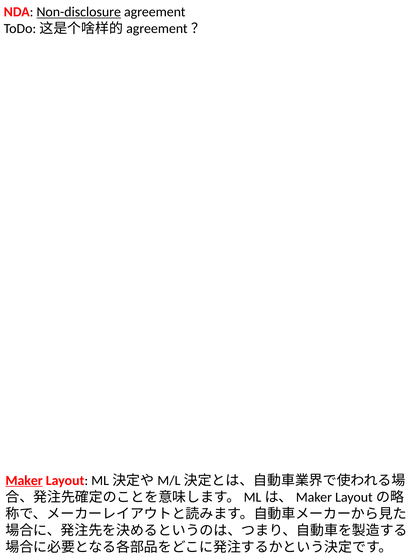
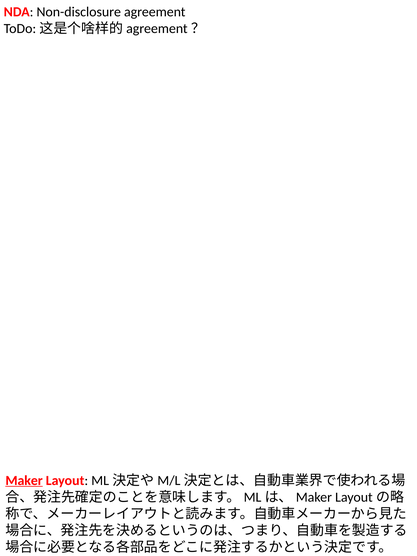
Non-disclosure underline: present -> none
